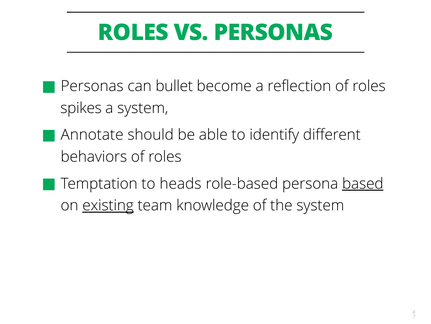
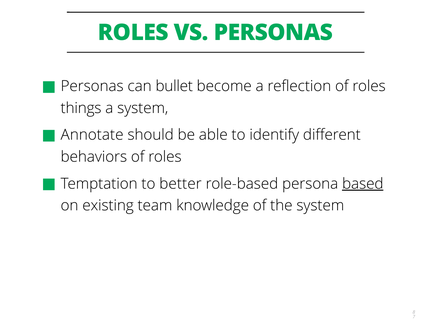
spikes: spikes -> things
heads: heads -> better
existing underline: present -> none
